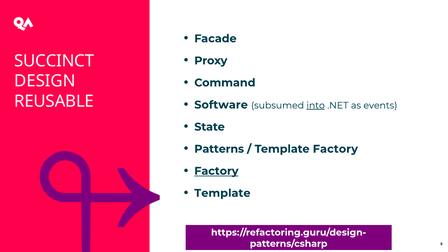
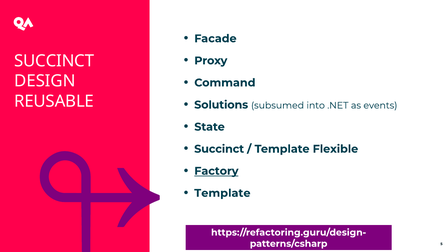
Software: Software -> Solutions
into underline: present -> none
Patterns at (219, 149): Patterns -> Succinct
Template Factory: Factory -> Flexible
